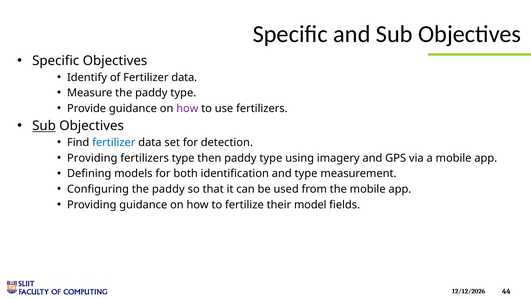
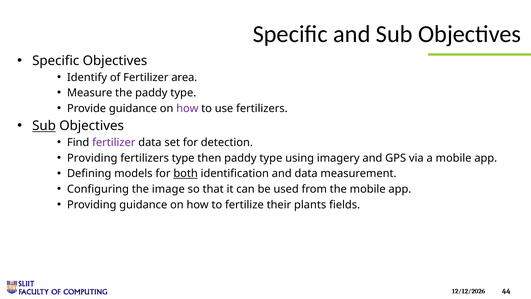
of Fertilizer data: data -> area
fertilizer at (114, 142) colour: blue -> purple
both underline: none -> present
and type: type -> data
Configuring the paddy: paddy -> image
model: model -> plants
